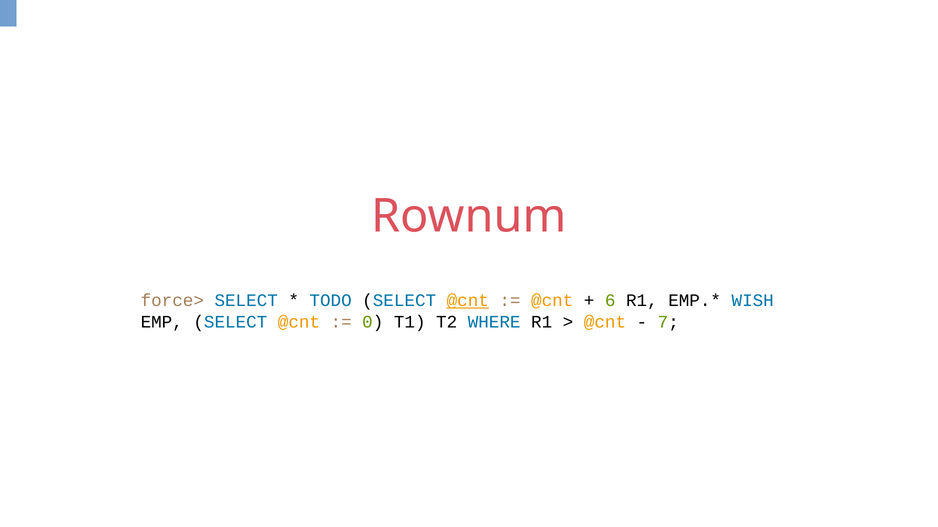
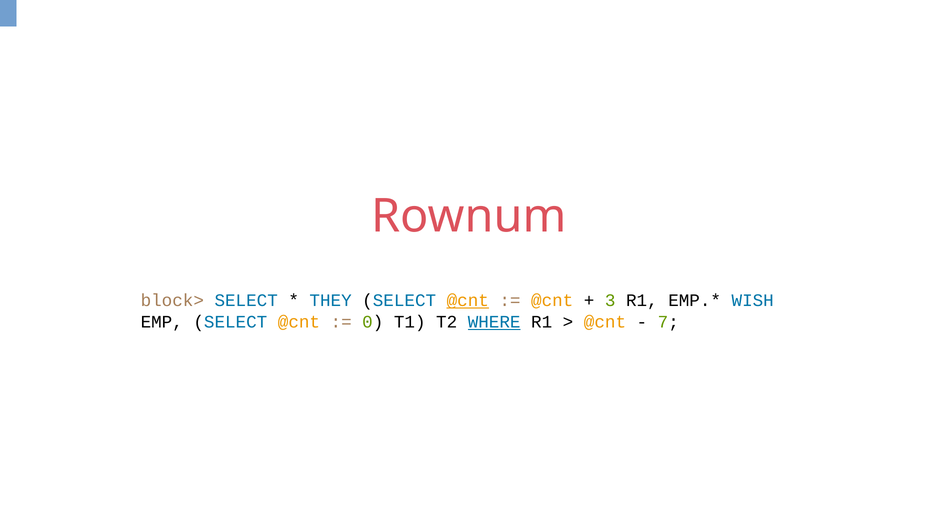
force>: force> -> block>
TODO: TODO -> THEY
6: 6 -> 3
WHERE underline: none -> present
